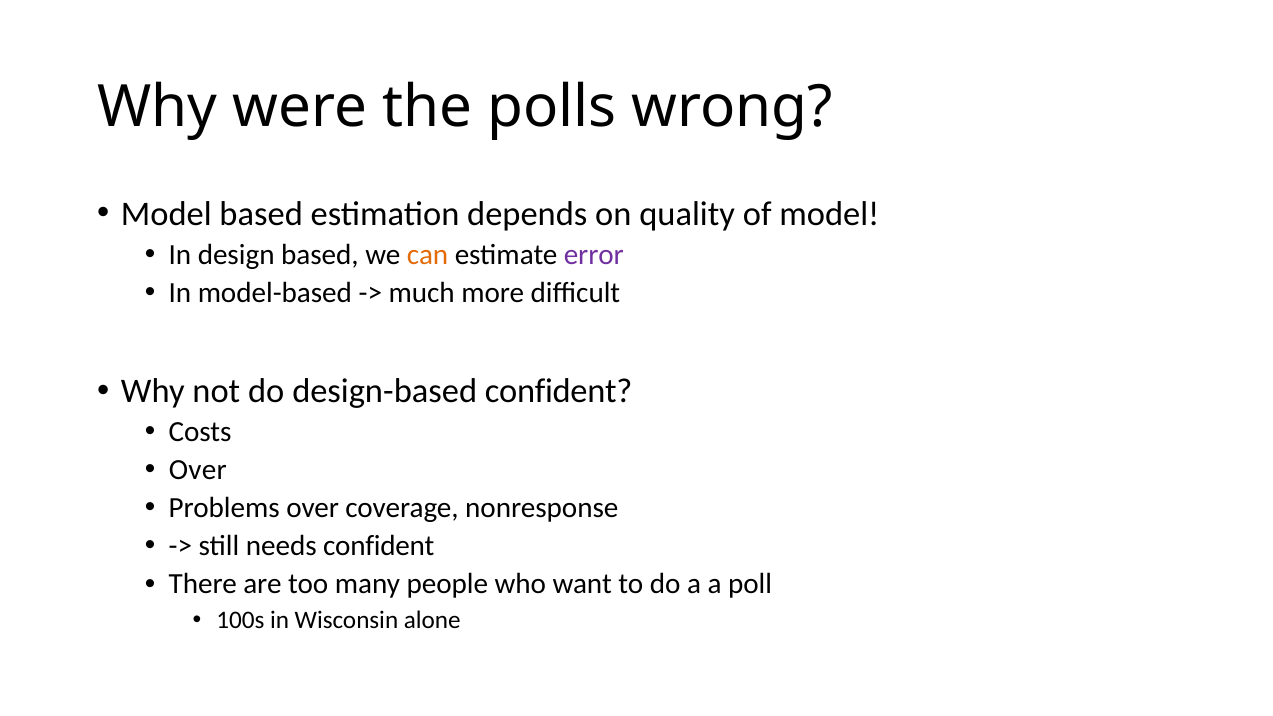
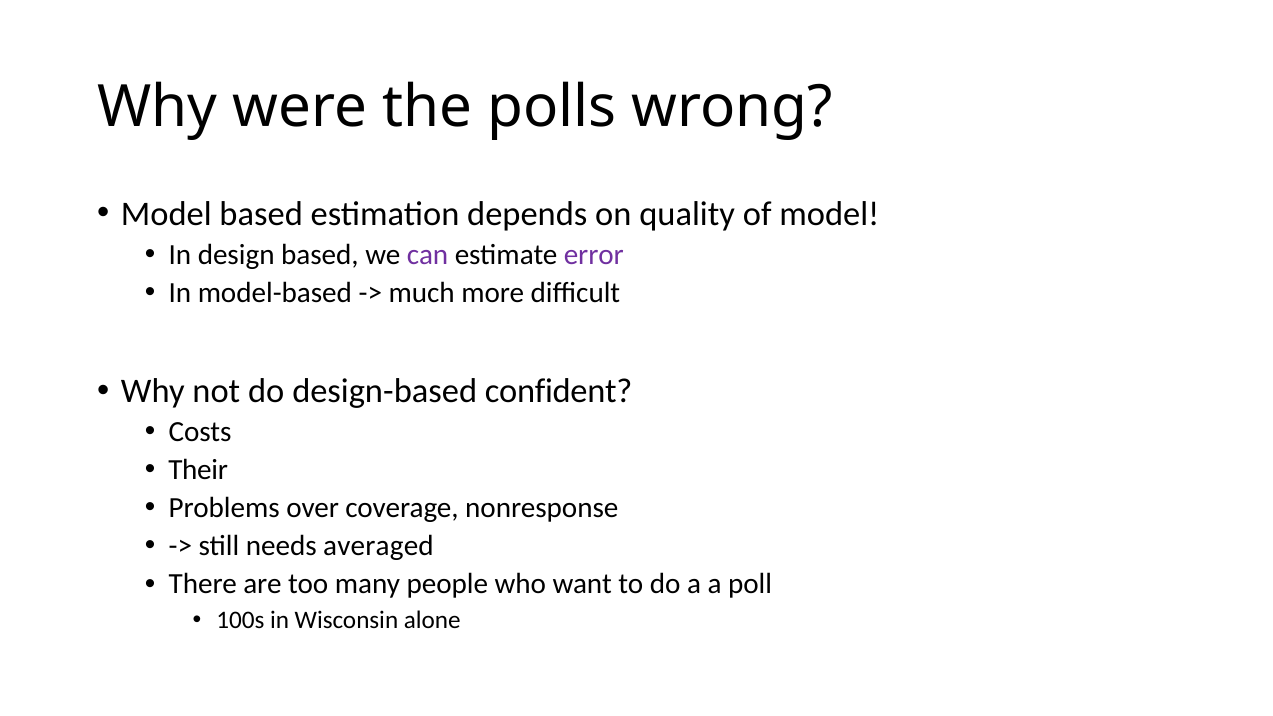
can colour: orange -> purple
Over at (198, 470): Over -> Their
needs confident: confident -> averaged
